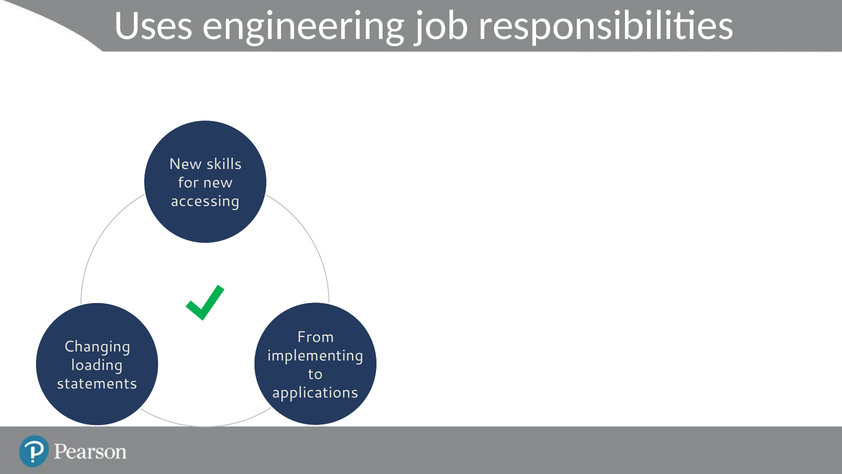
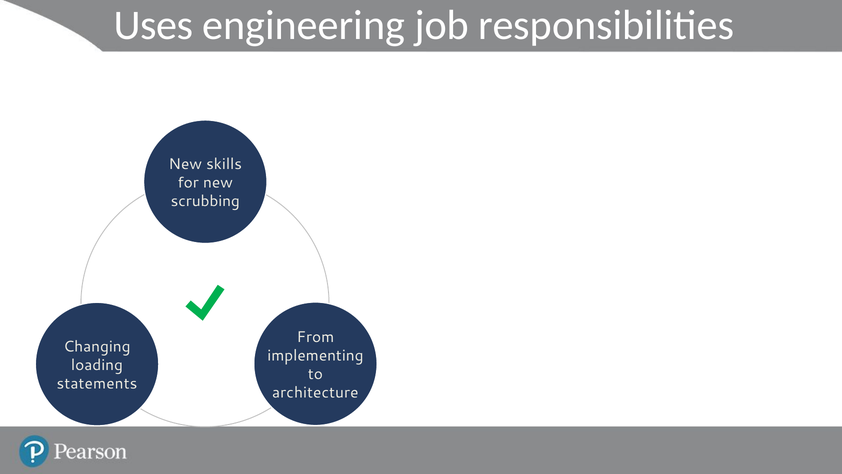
accessing: accessing -> scrubbing
applications: applications -> architecture
